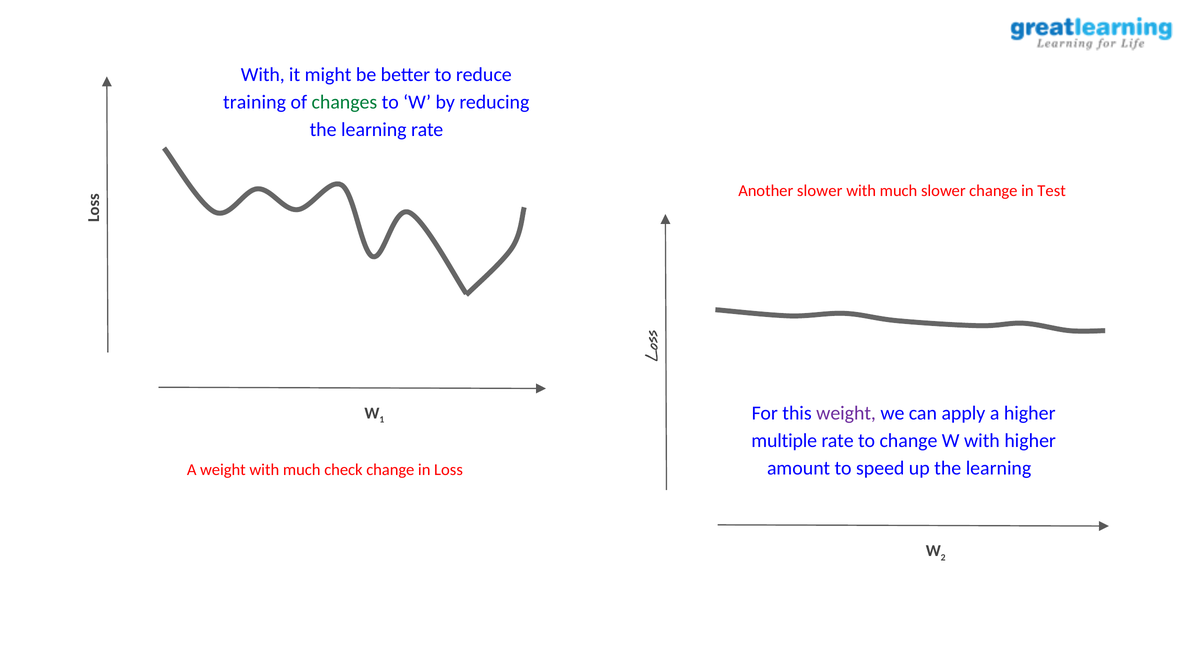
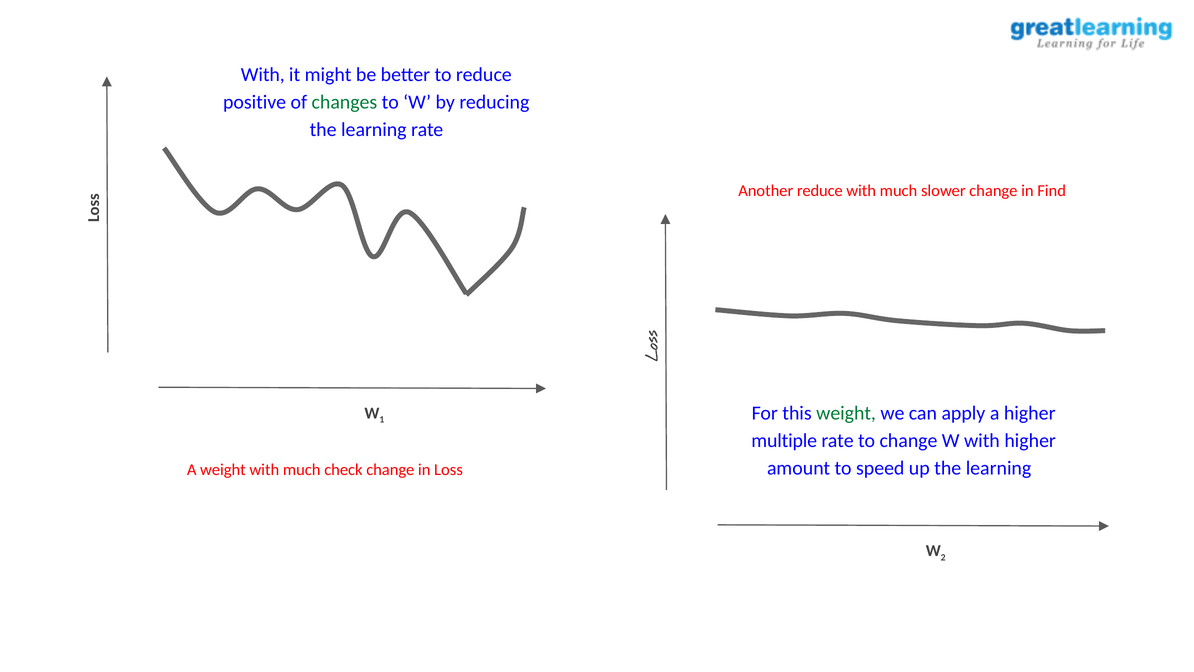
training: training -> positive
Another slower: slower -> reduce
Test: Test -> Find
weight at (846, 413) colour: purple -> green
